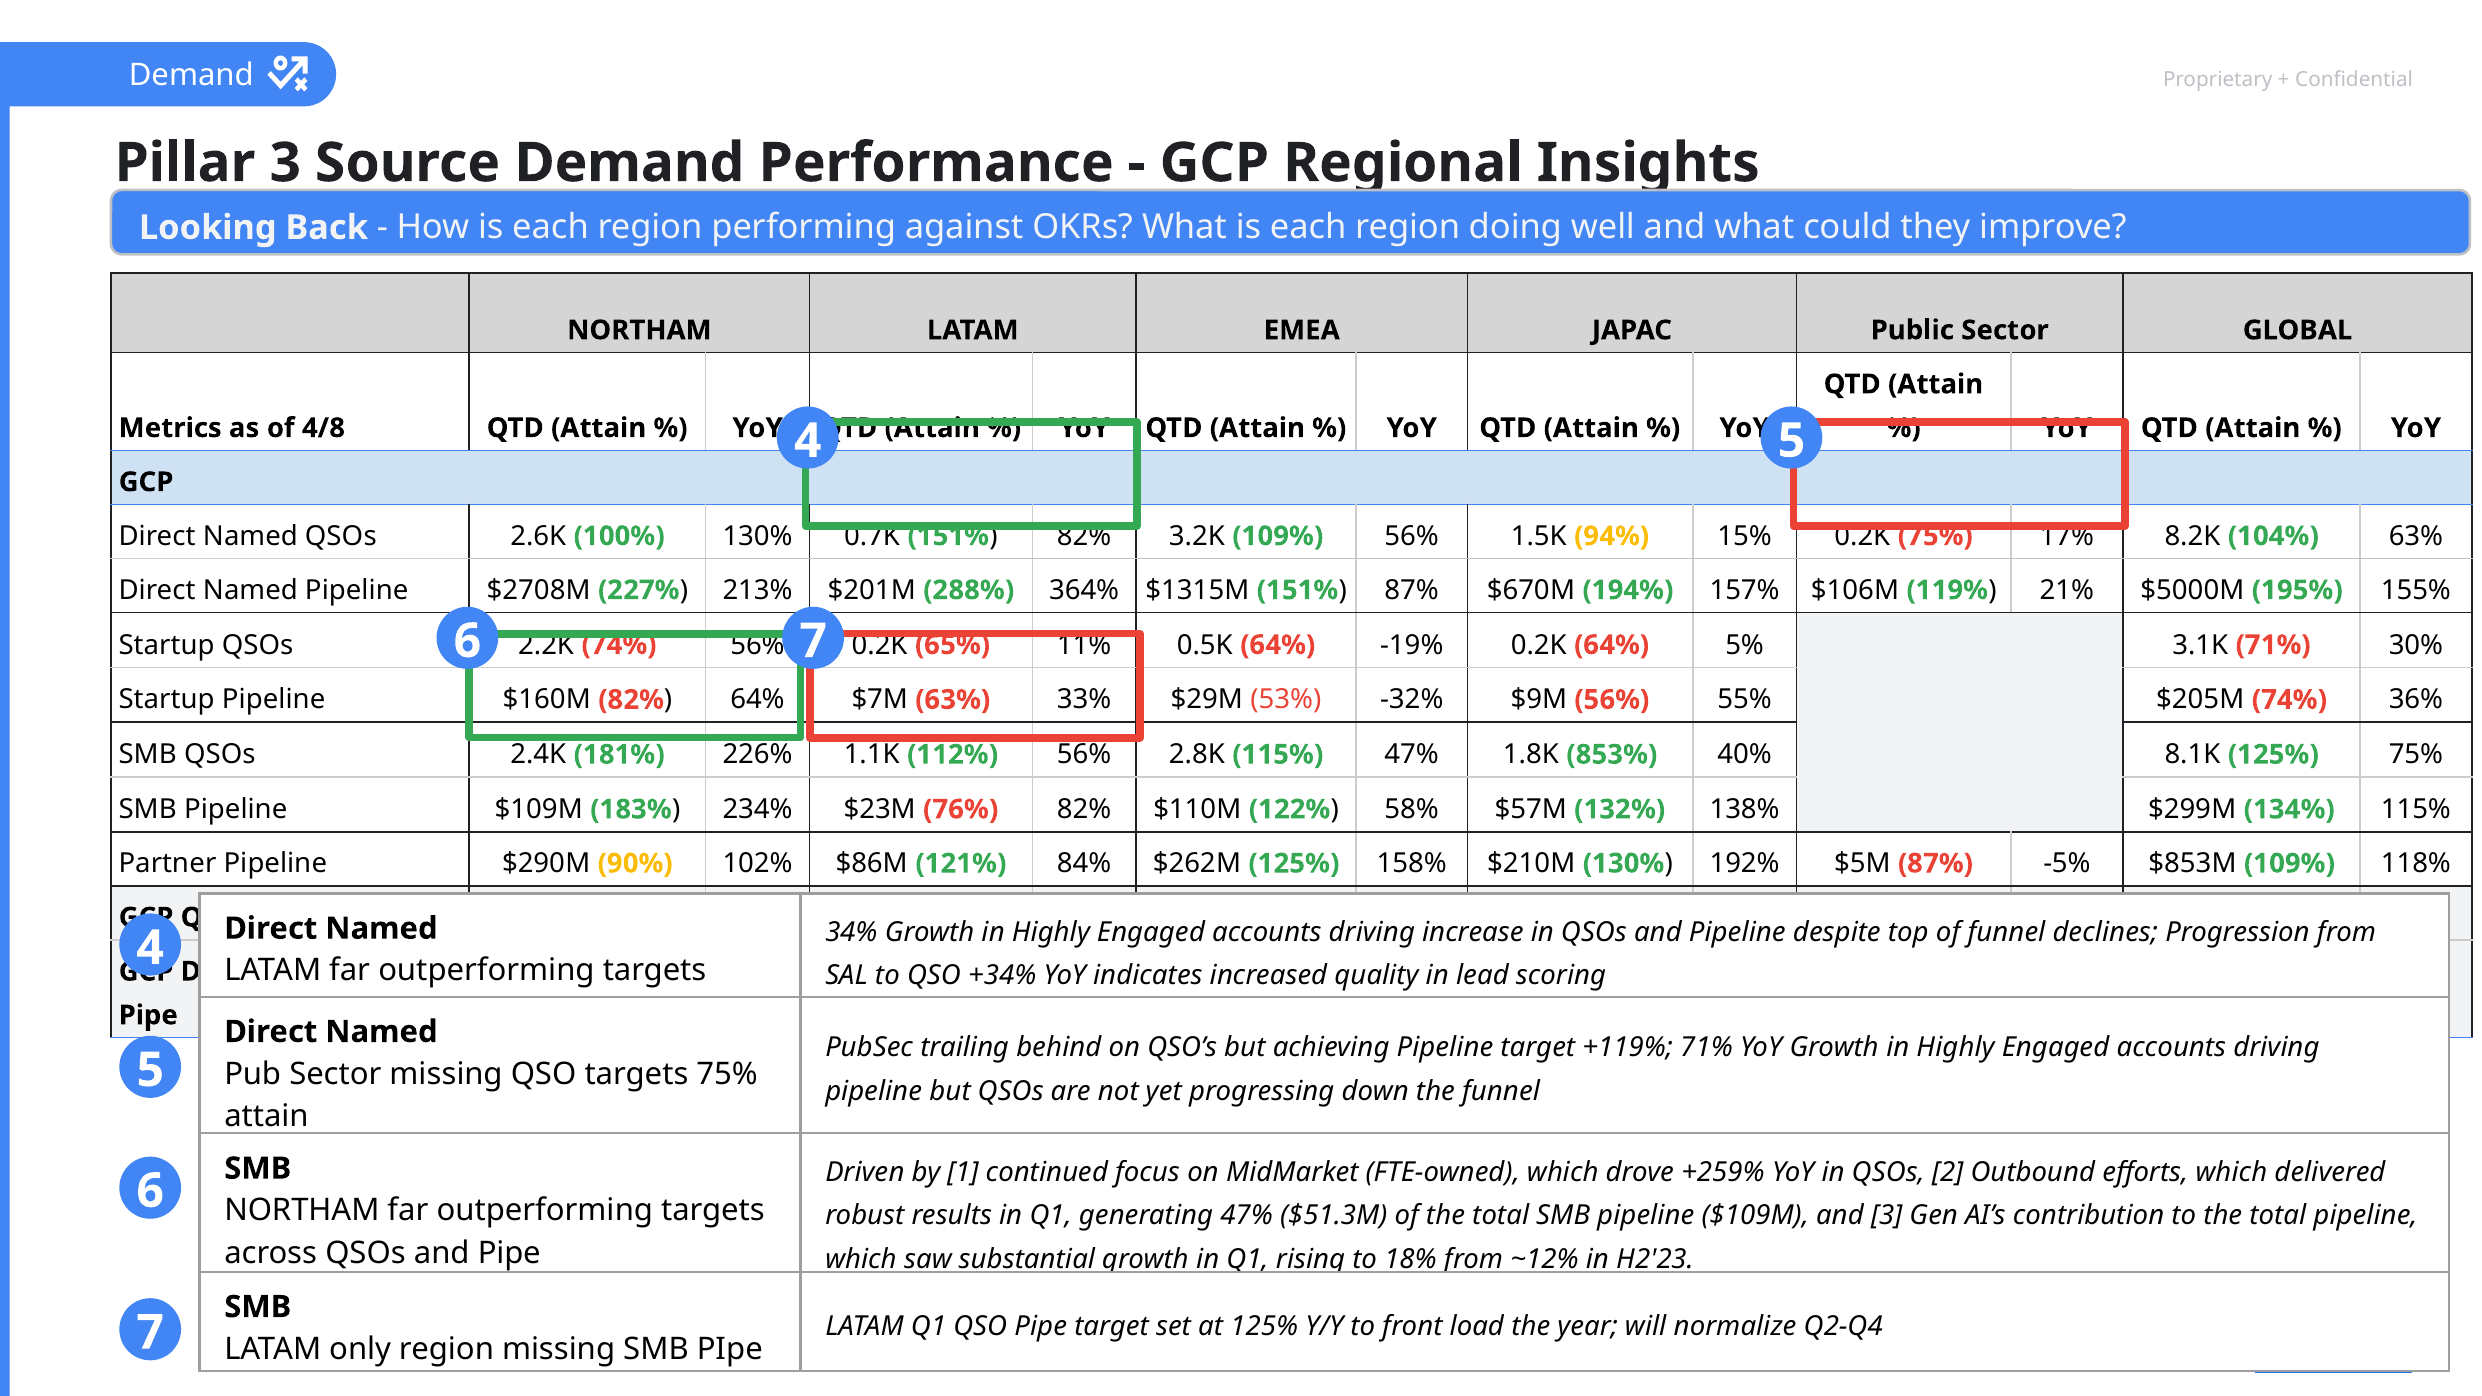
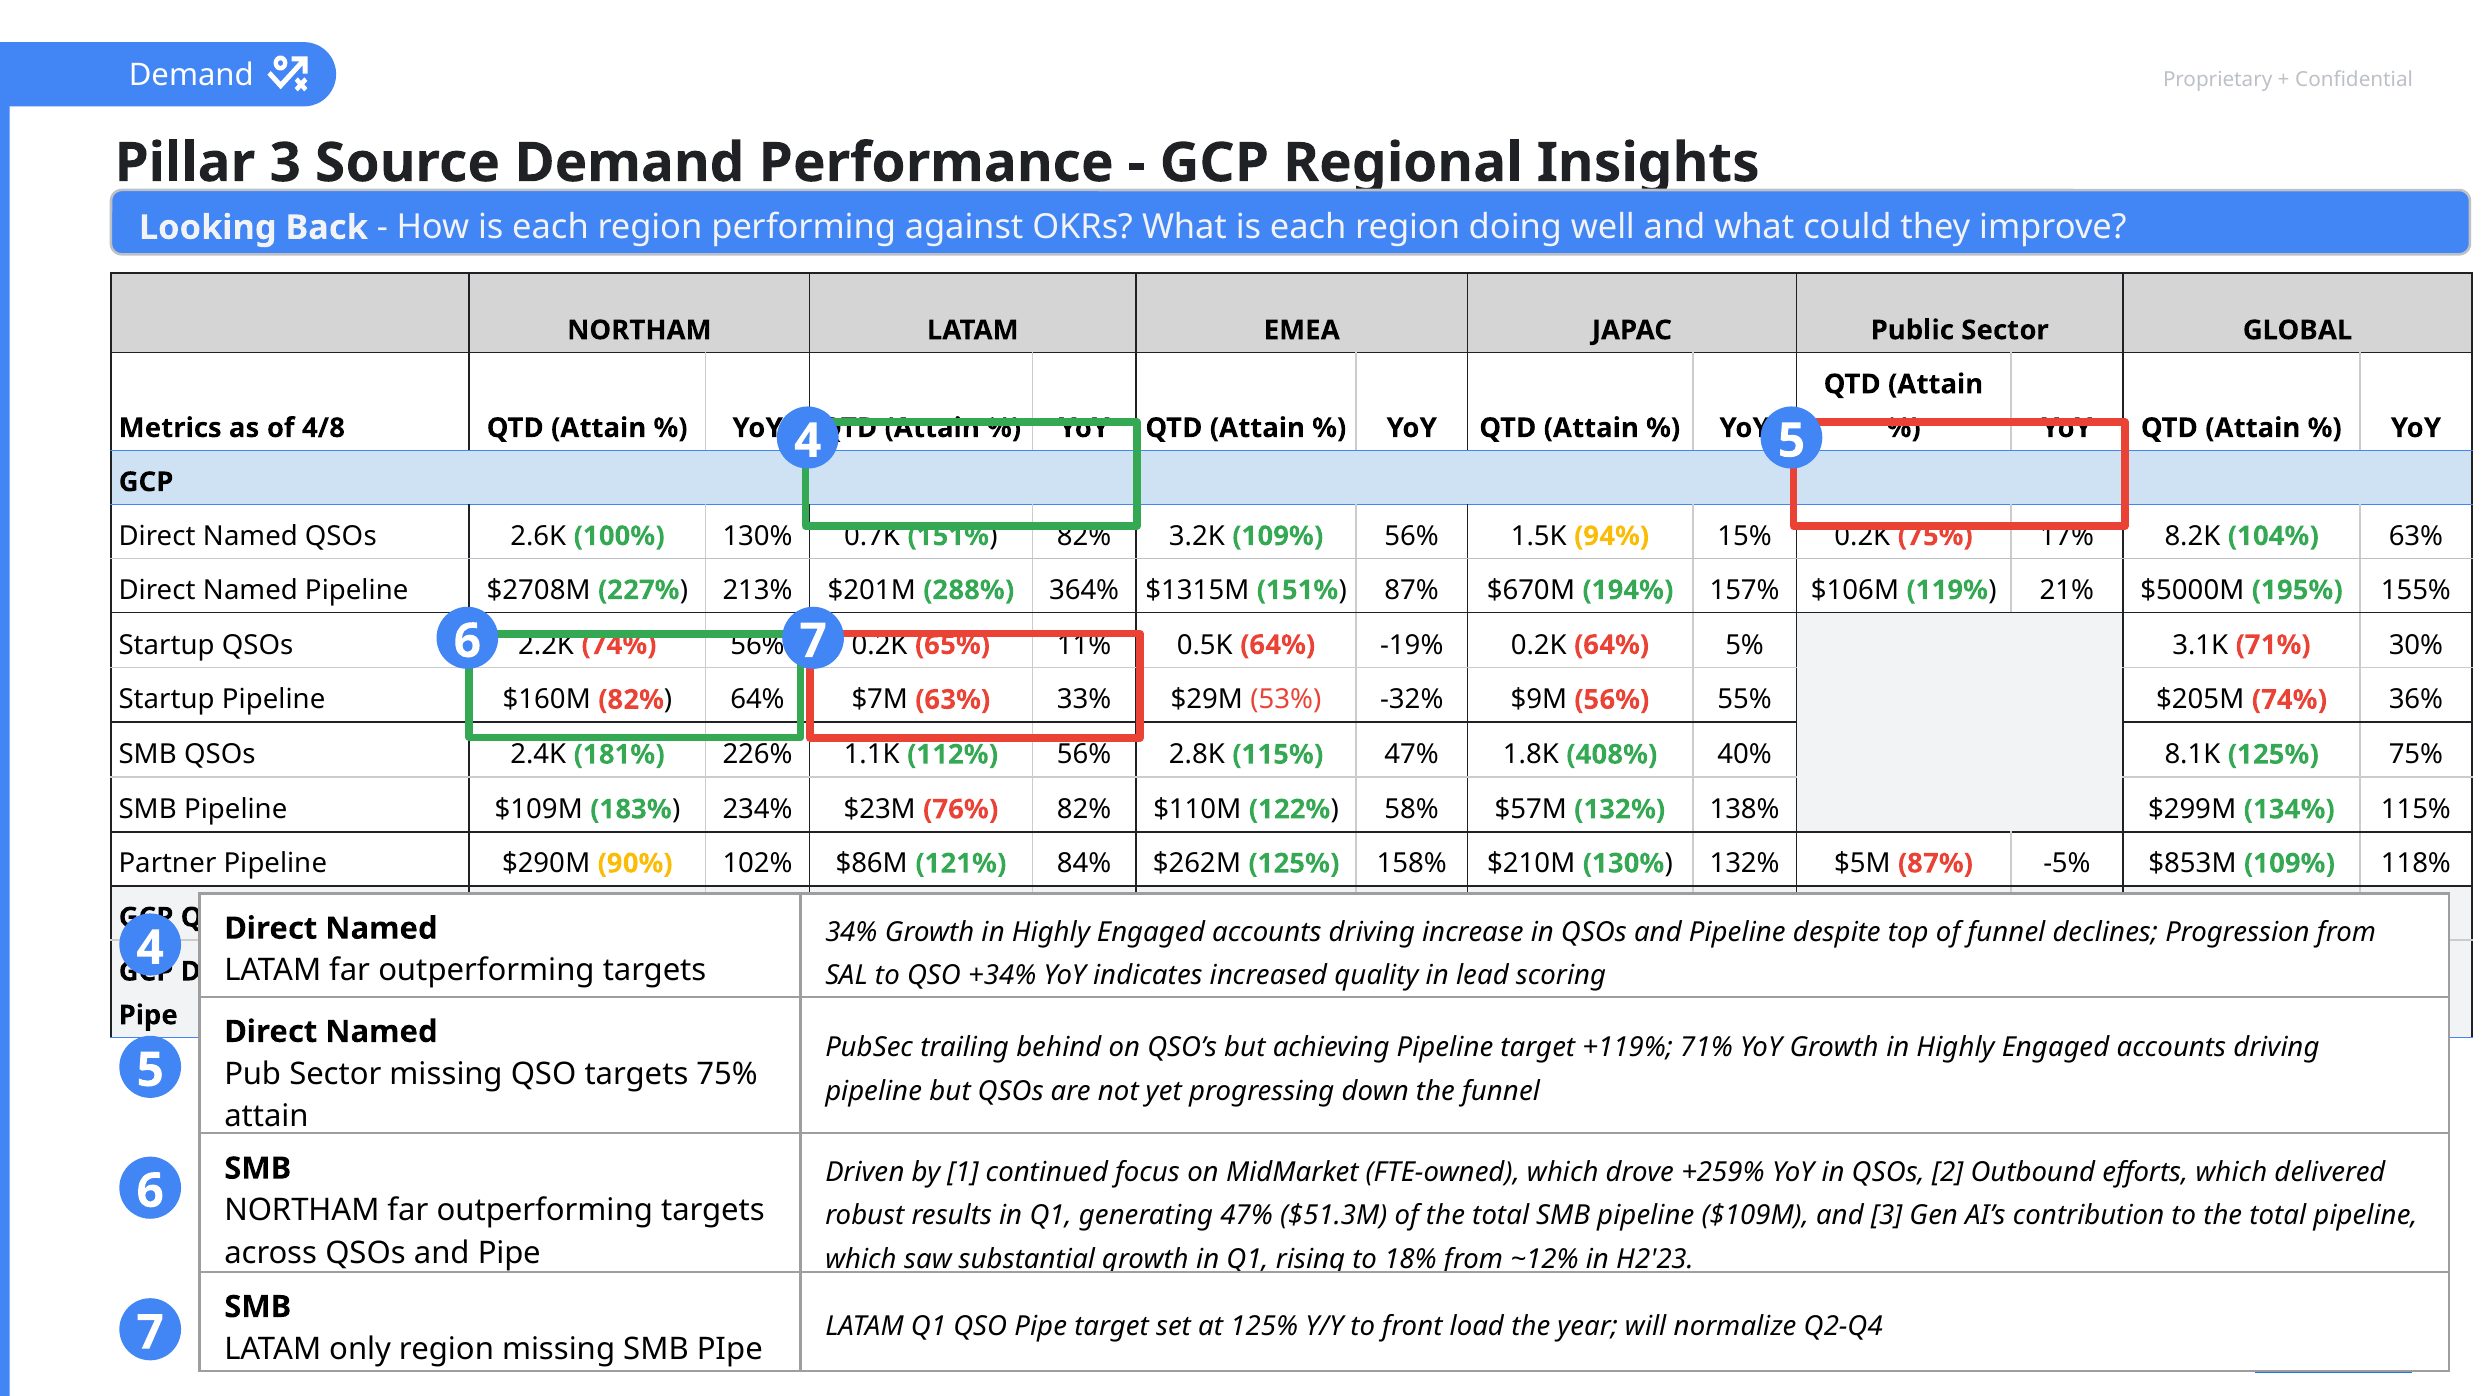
853%: 853% -> 408%
130% 192%: 192% -> 132%
